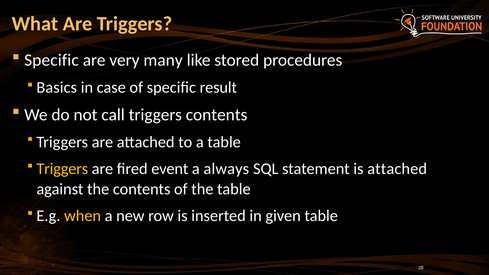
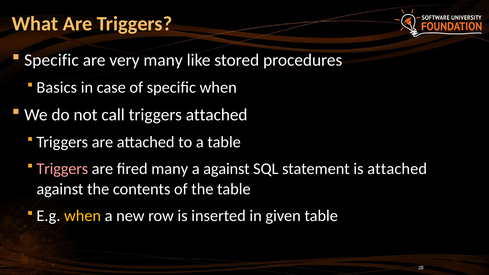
specific result: result -> when
triggers contents: contents -> attached
Triggers at (62, 169) colour: yellow -> pink
fired event: event -> many
a always: always -> against
